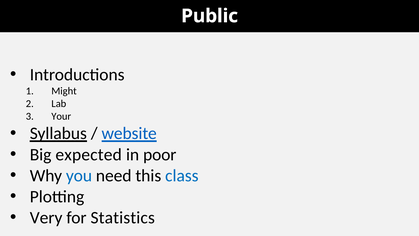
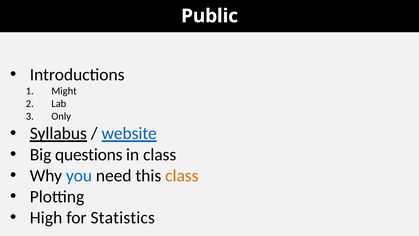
Your: Your -> Only
expected: expected -> questions
in poor: poor -> class
class at (182, 176) colour: blue -> orange
Very: Very -> High
